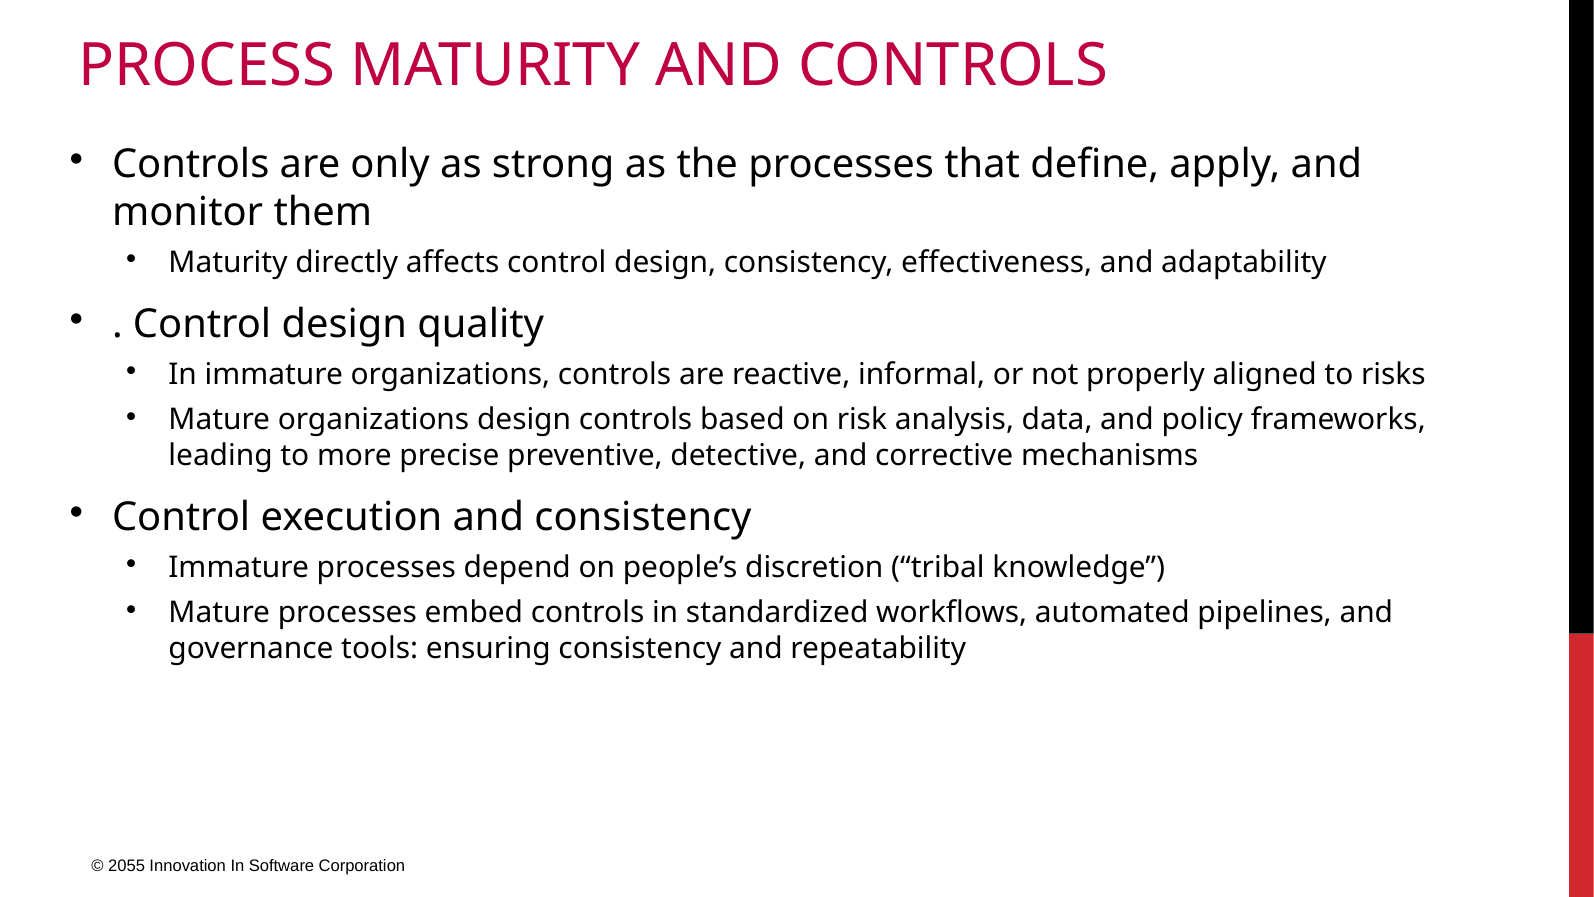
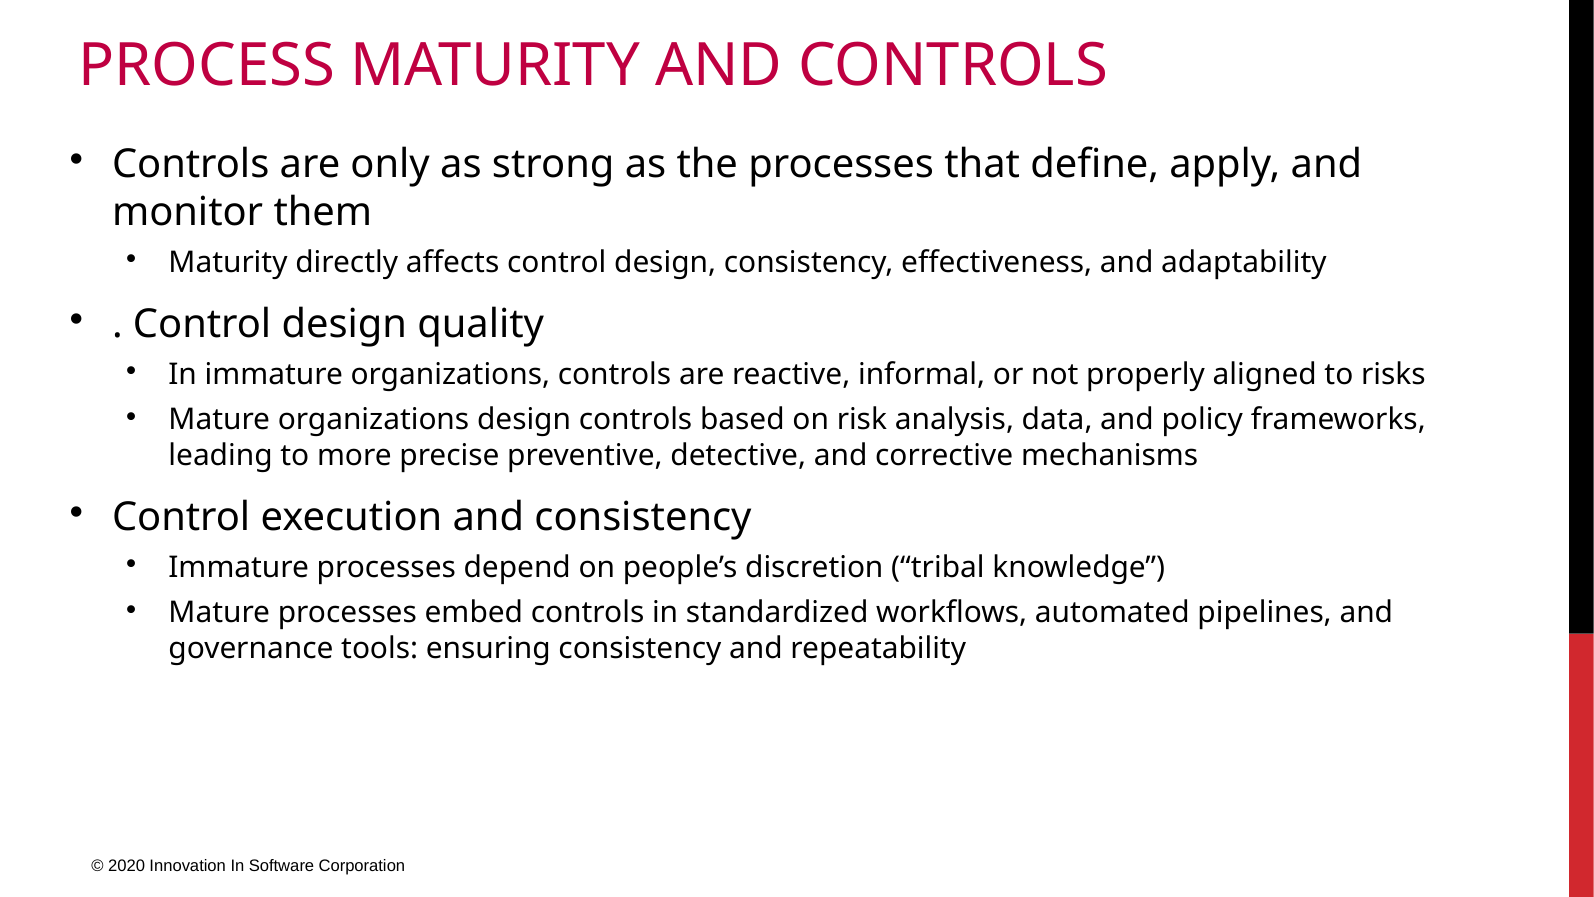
2055: 2055 -> 2020
